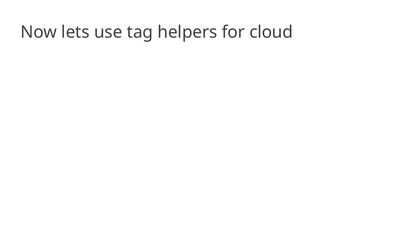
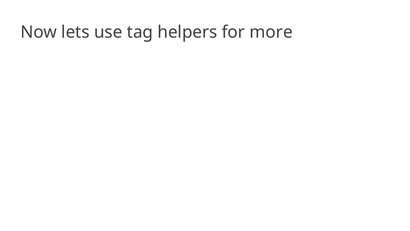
cloud: cloud -> more
